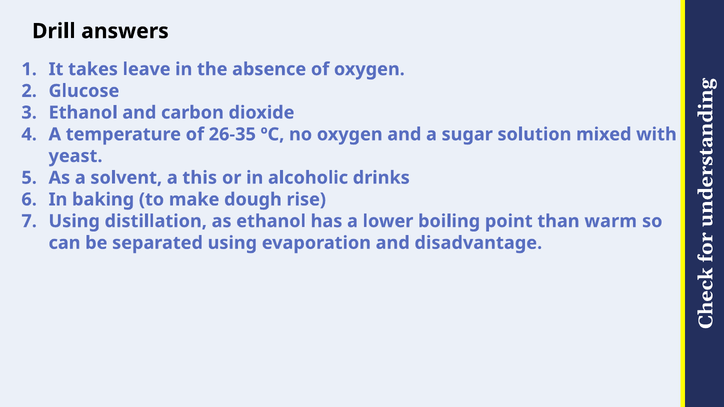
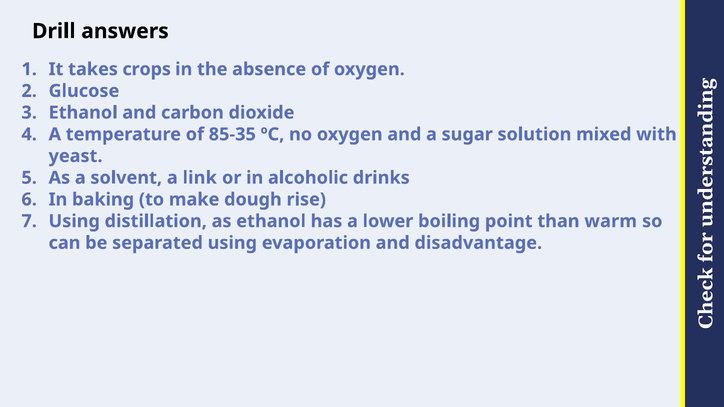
leave: leave -> crops
26-35: 26-35 -> 85-35
this: this -> link
